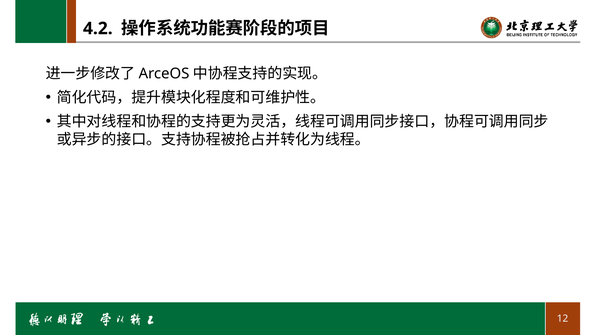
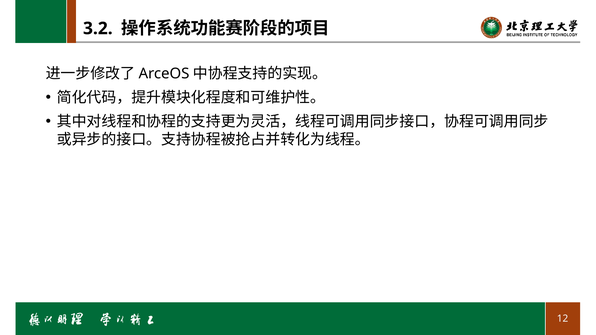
4.2: 4.2 -> 3.2
